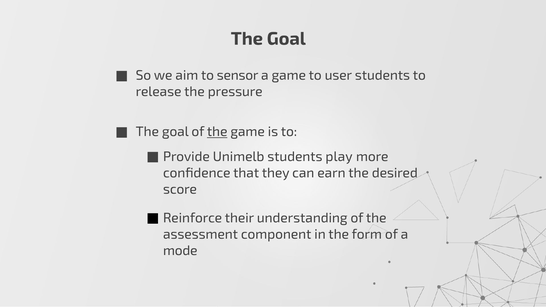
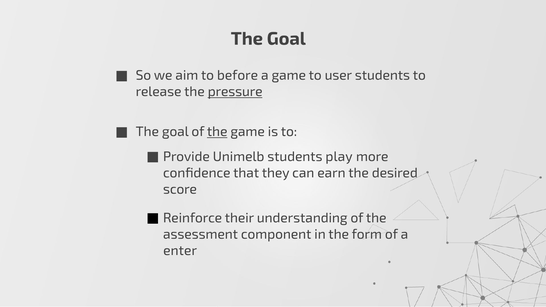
sensor: sensor -> before
pressure underline: none -> present
mode: mode -> enter
